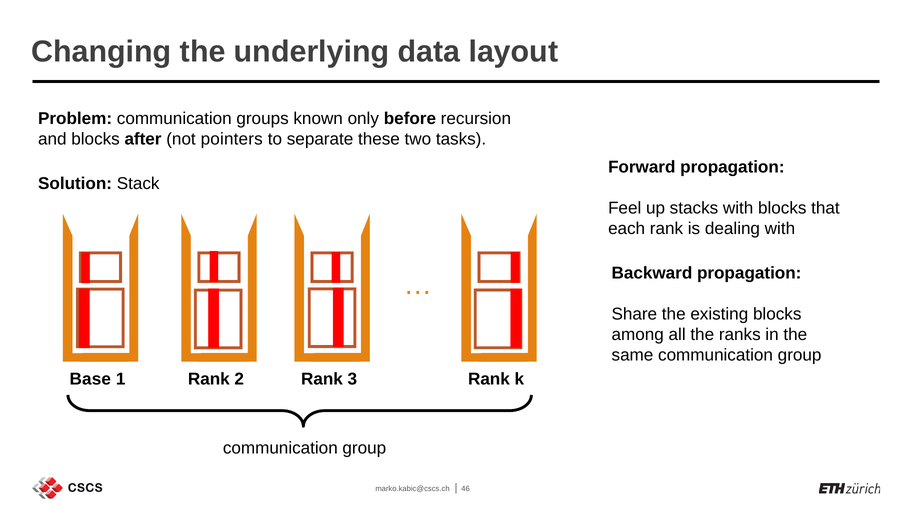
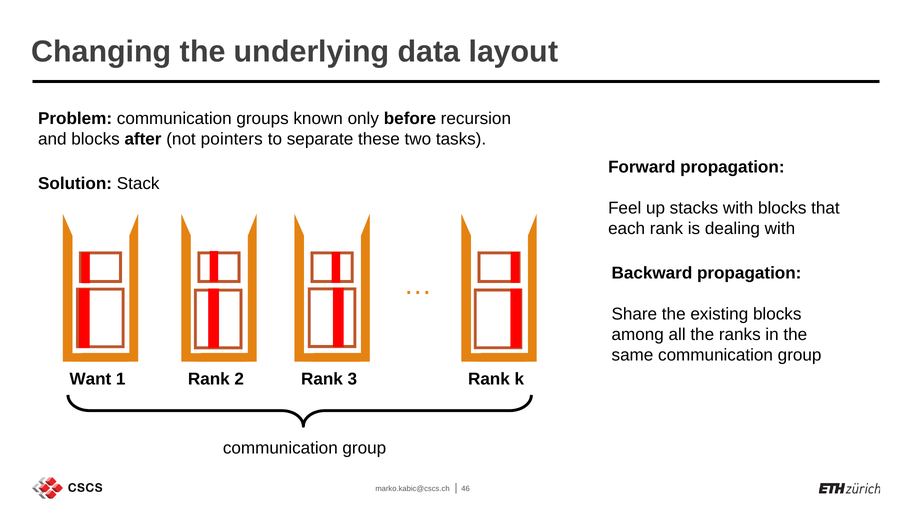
Base: Base -> Want
